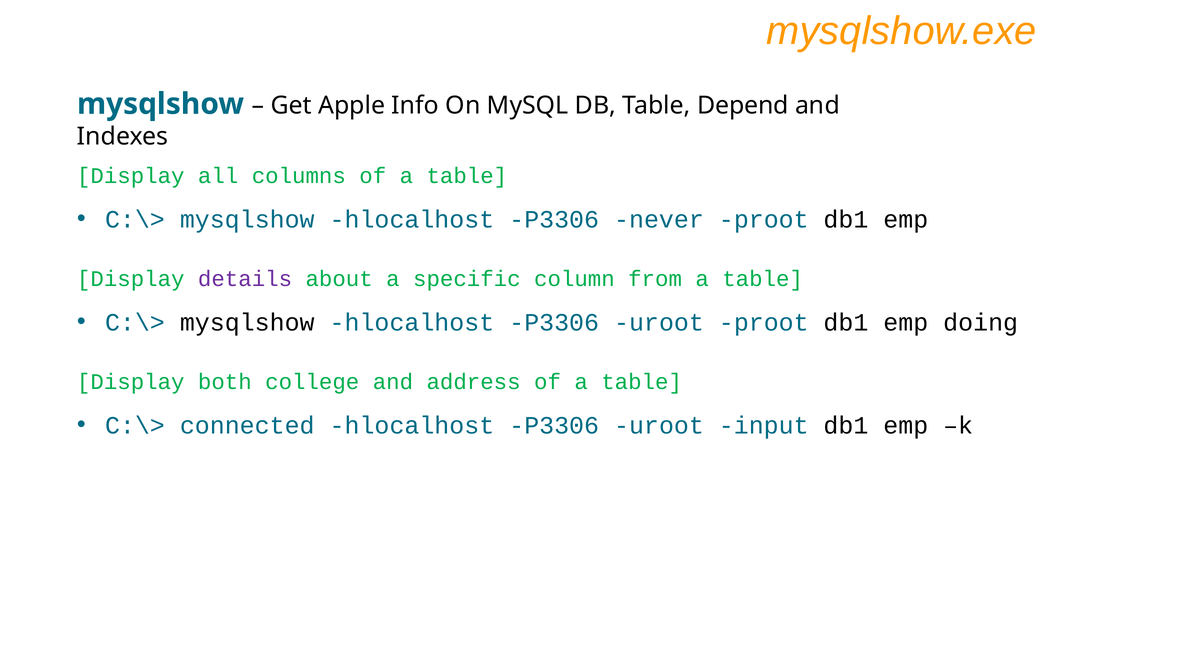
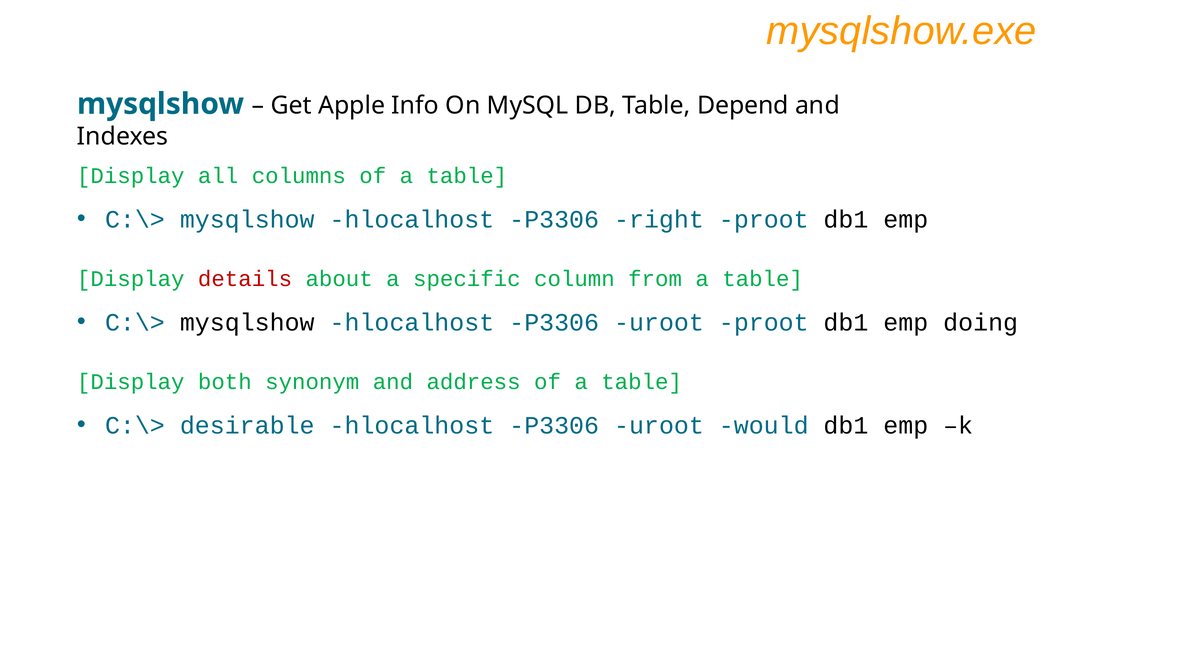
never: never -> right
details colour: purple -> red
college: college -> synonym
connected: connected -> desirable
input: input -> would
